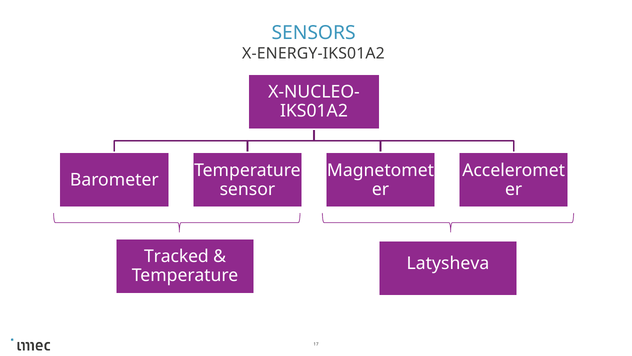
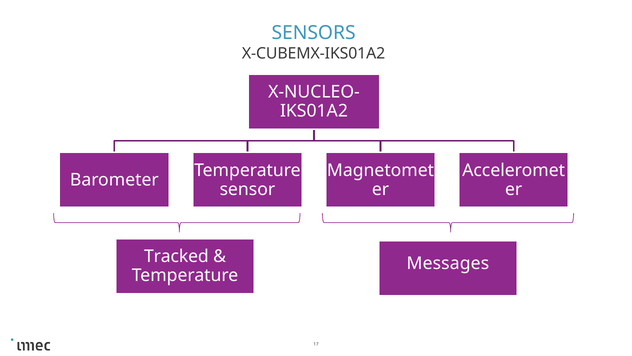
X-ENERGY-IKS01A2: X-ENERGY-IKS01A2 -> X-CUBEMX-IKS01A2
Latysheva: Latysheva -> Messages
